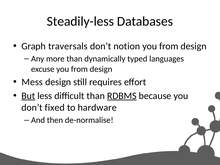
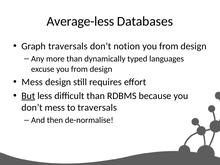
Steadily-less: Steadily-less -> Average-less
RDBMS underline: present -> none
don’t fixed: fixed -> mess
to hardware: hardware -> traversals
